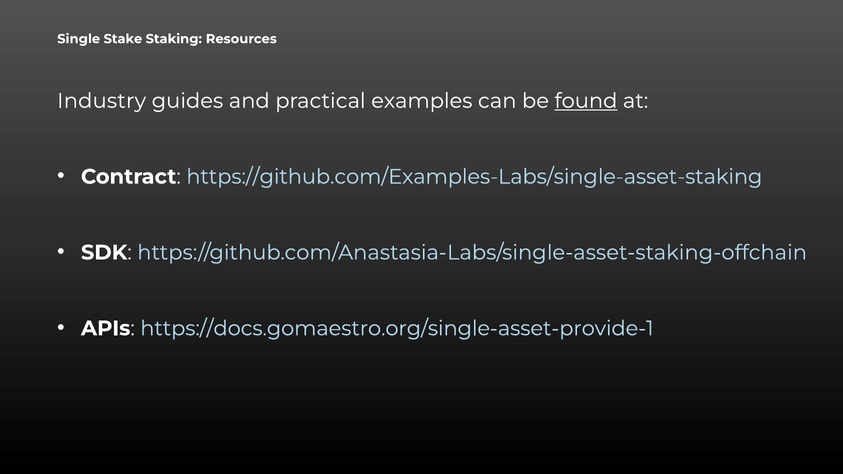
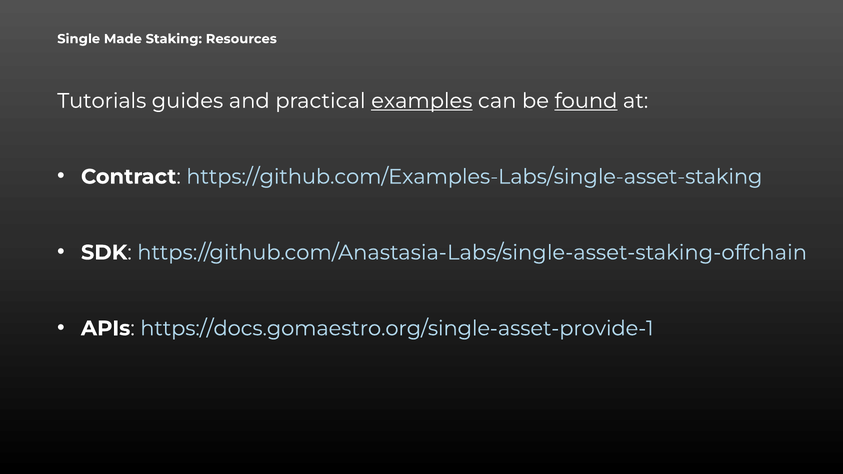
Stake: Stake -> Made
Industry: Industry -> Tutorials
examples underline: none -> present
